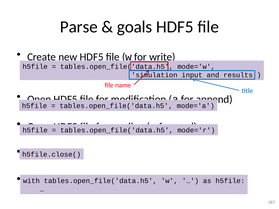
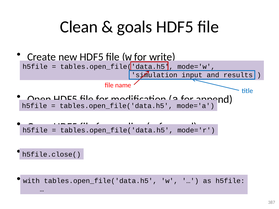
Parse: Parse -> Clean
